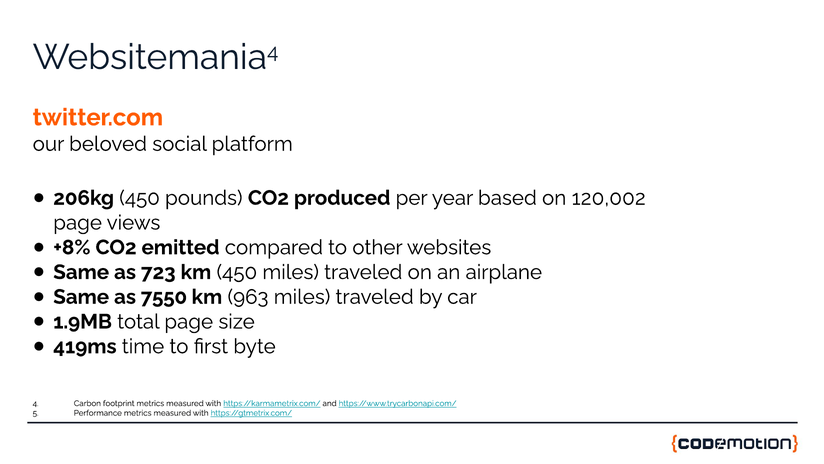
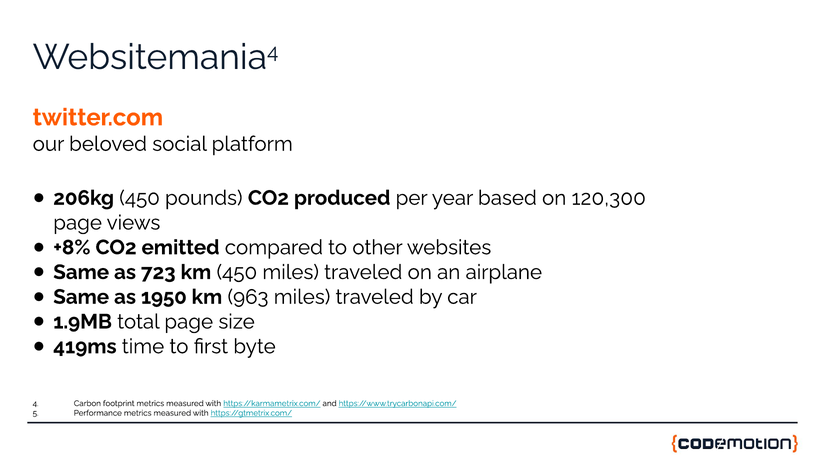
120,002: 120,002 -> 120,300
7550: 7550 -> 1950
